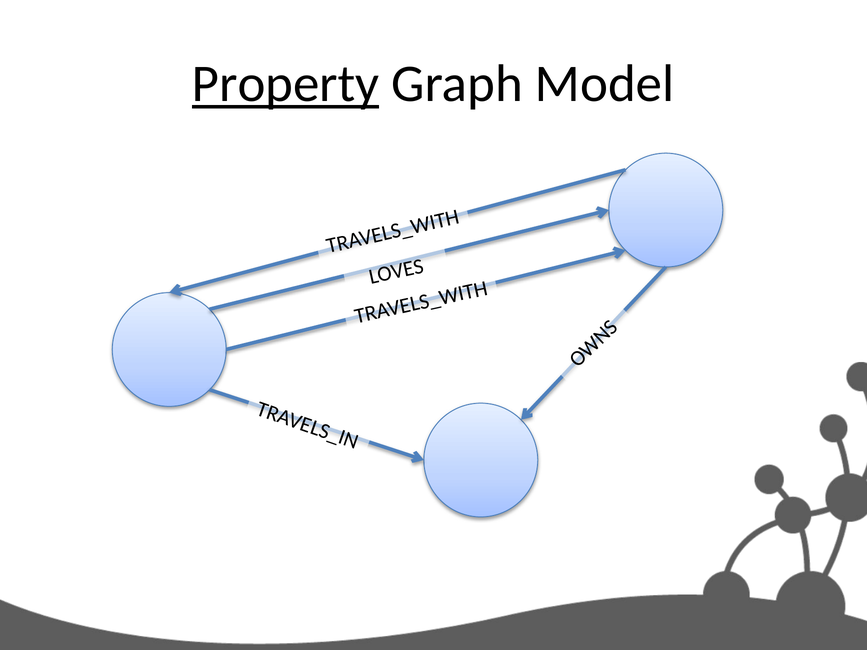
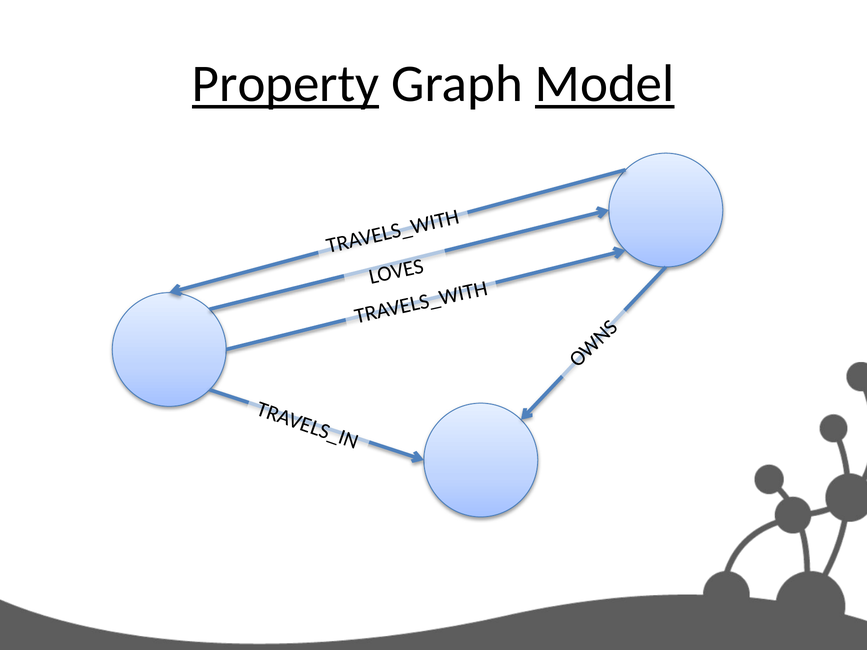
Model underline: none -> present
